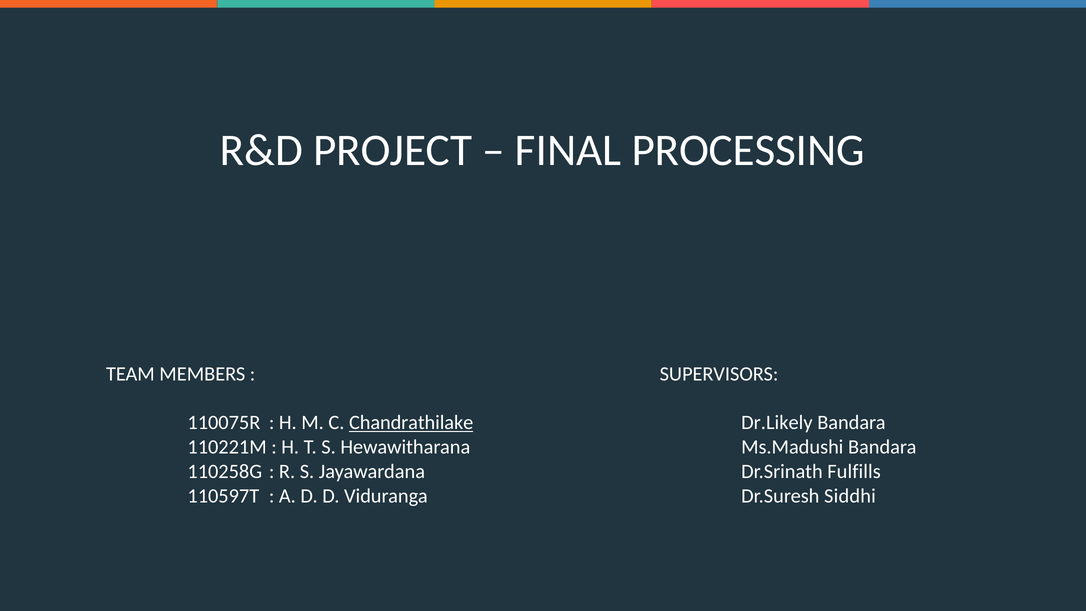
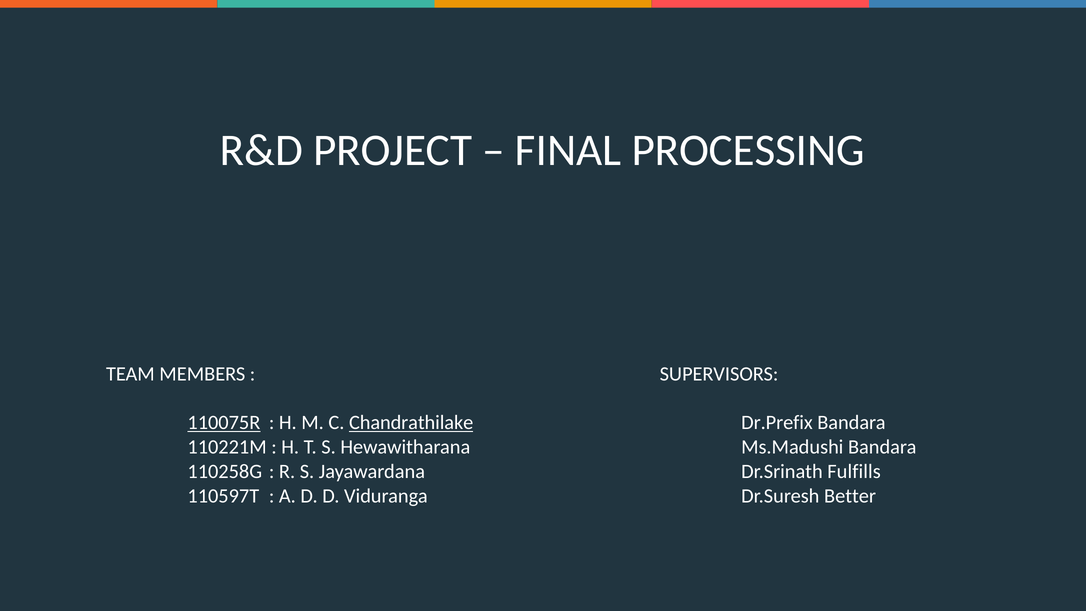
110075R underline: none -> present
Dr.Likely: Dr.Likely -> Dr.Prefix
Siddhi: Siddhi -> Better
